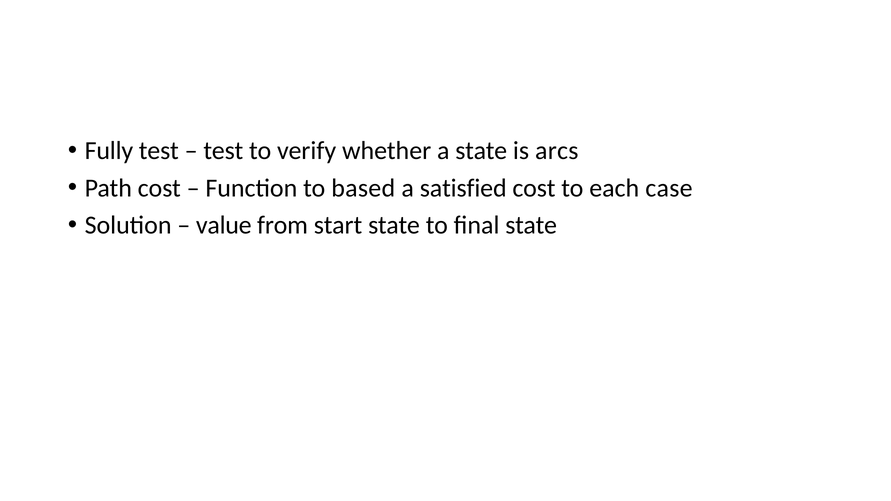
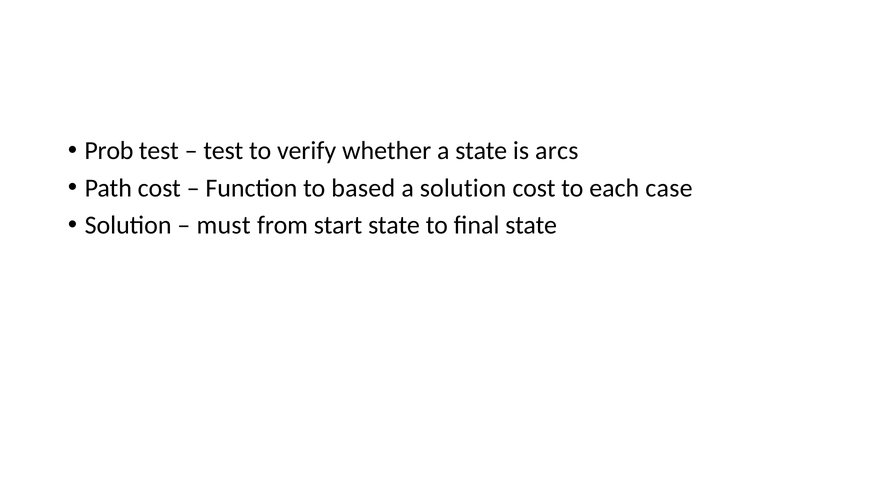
Fully: Fully -> Prob
a satisfied: satisfied -> solution
value: value -> must
